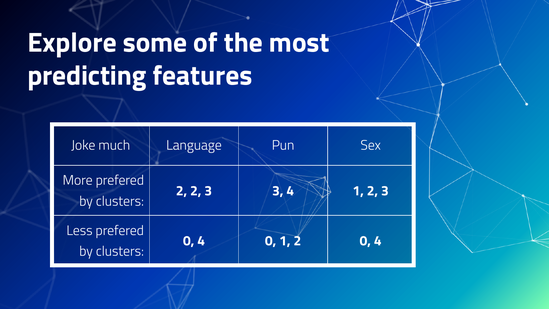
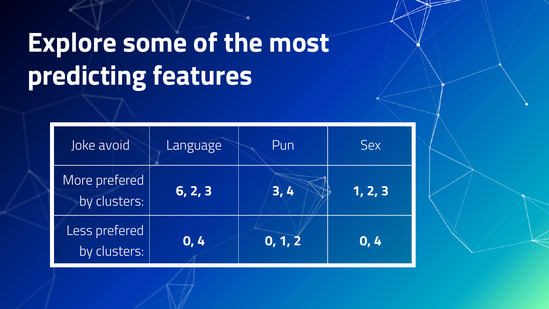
much: much -> avoid
2 at (182, 191): 2 -> 6
